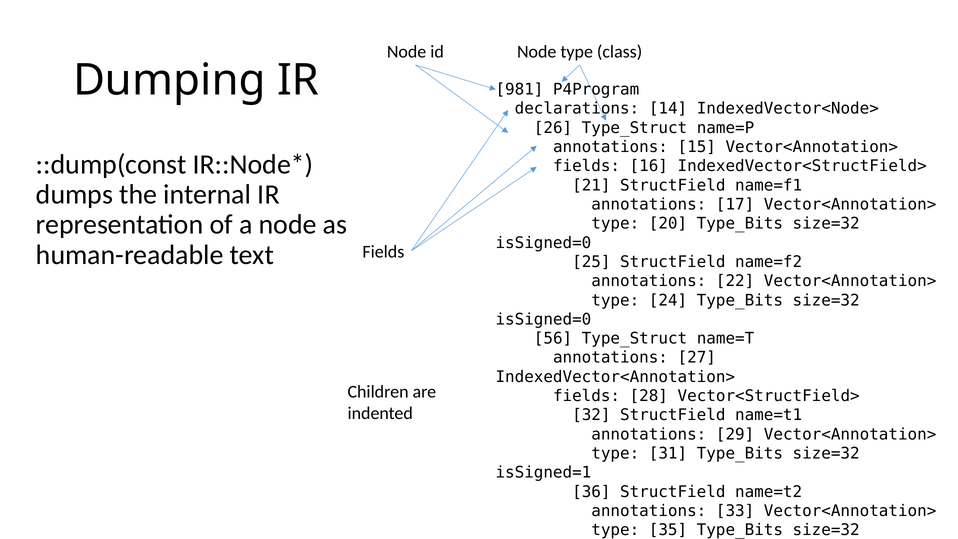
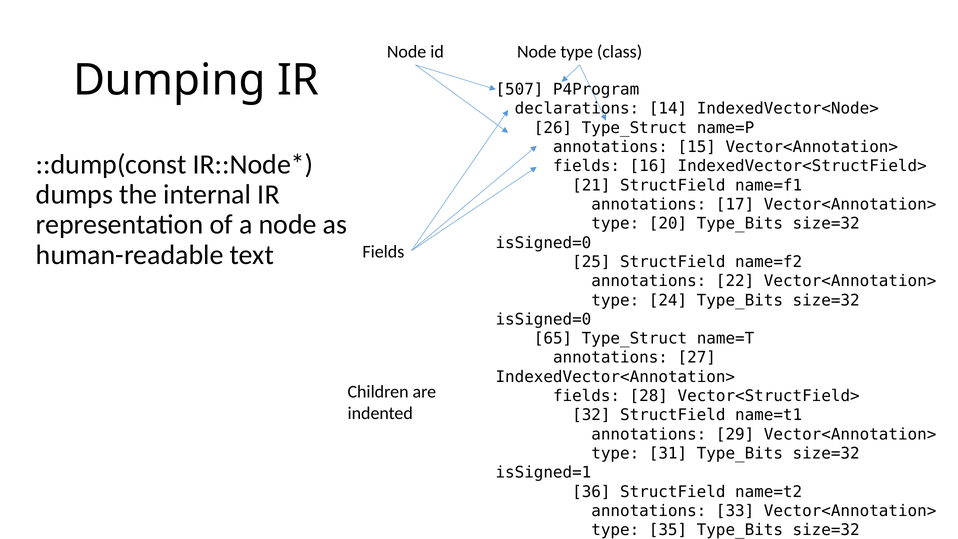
981: 981 -> 507
56: 56 -> 65
